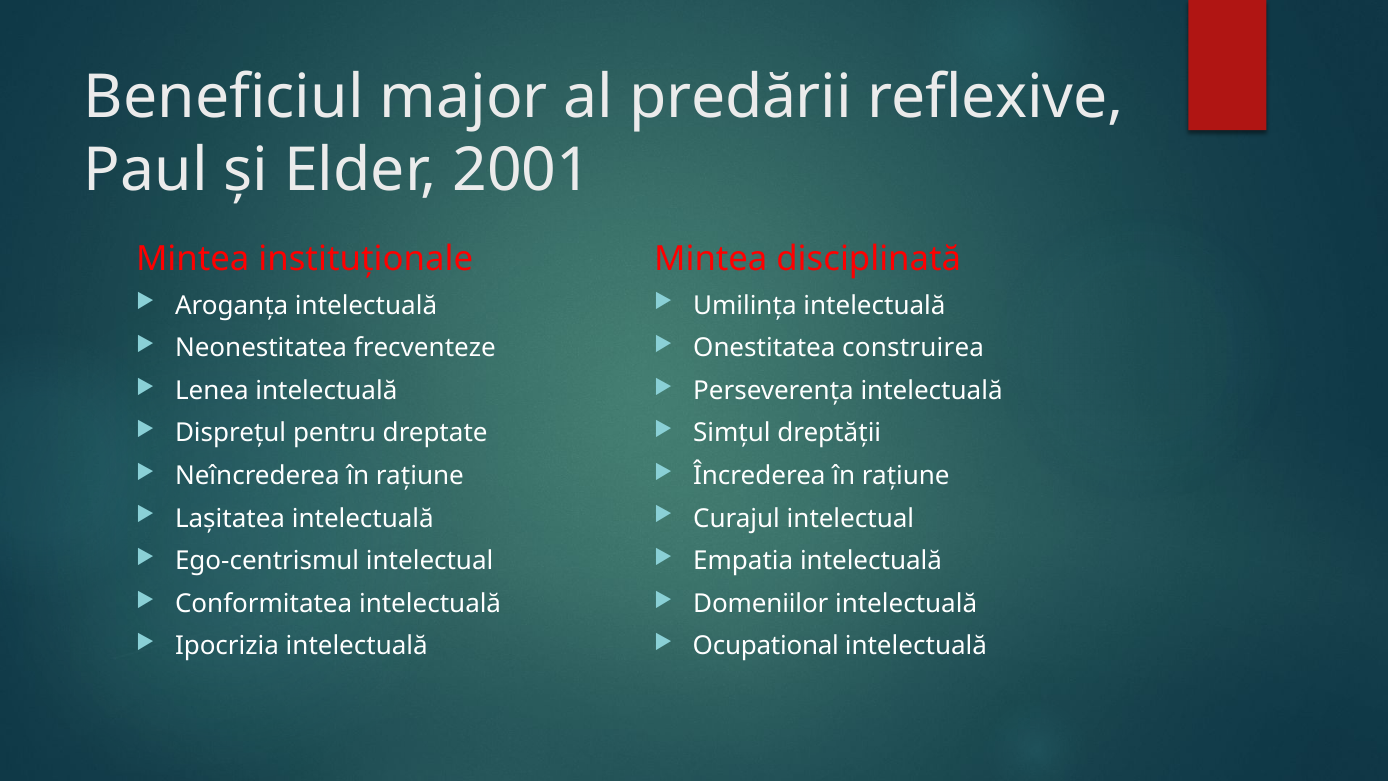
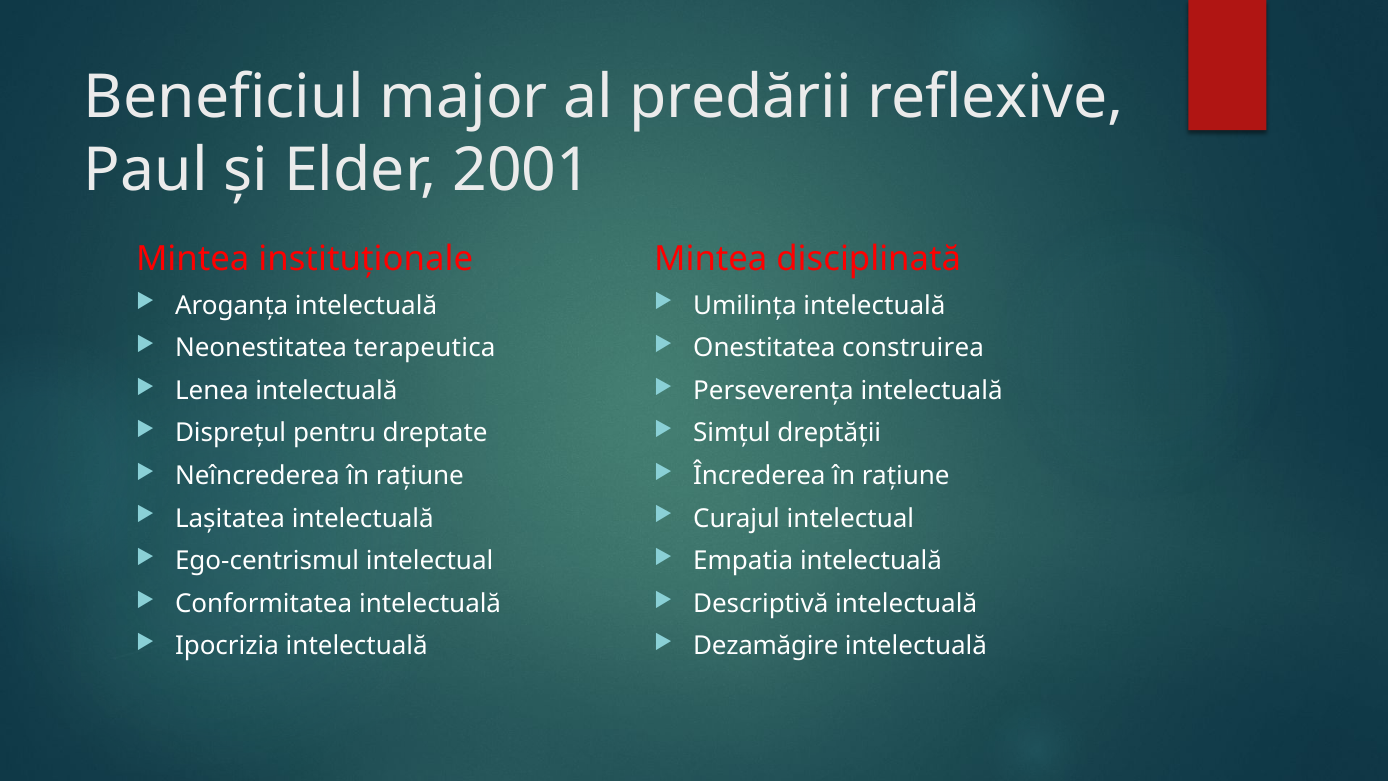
frecventeze: frecventeze -> terapeutica
Domeniilor: Domeniilor -> Descriptivă
Ocupational: Ocupational -> Dezamăgire
